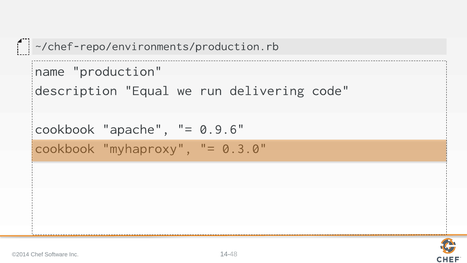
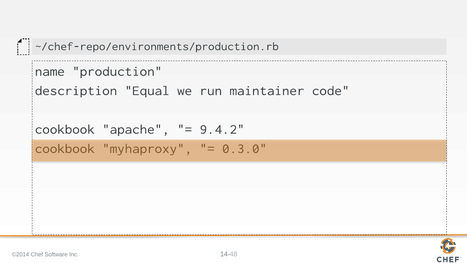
delivering: delivering -> maintainer
0.9.6: 0.9.6 -> 9.4.2
